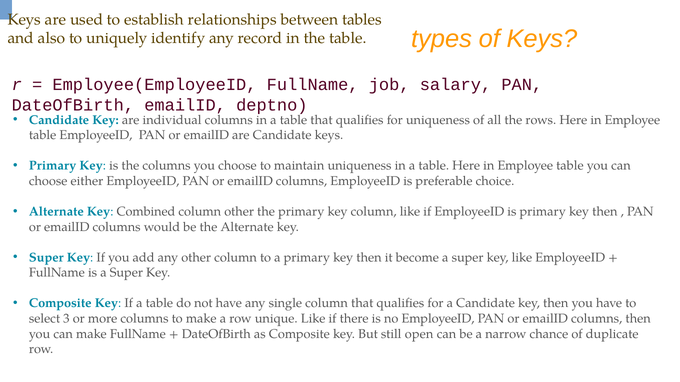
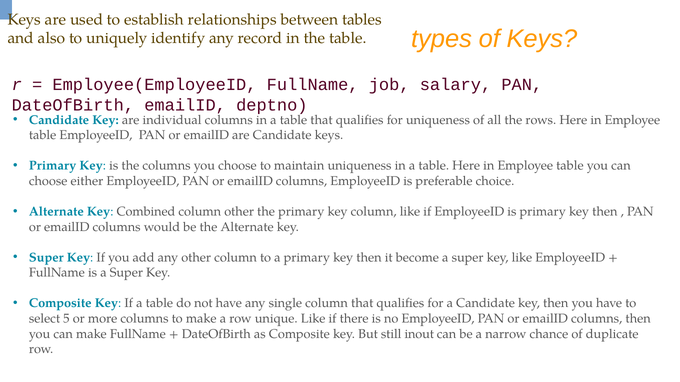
3: 3 -> 5
open: open -> inout
